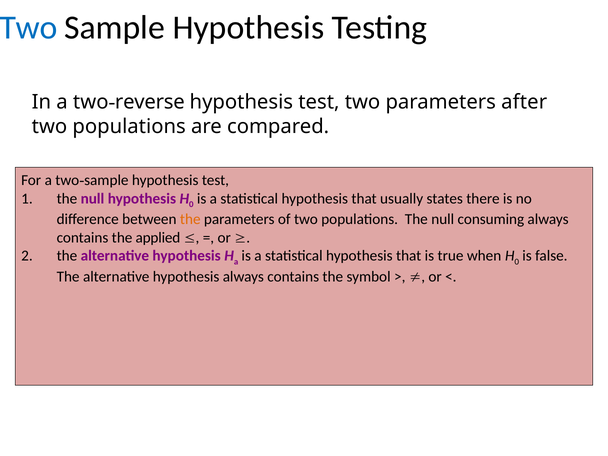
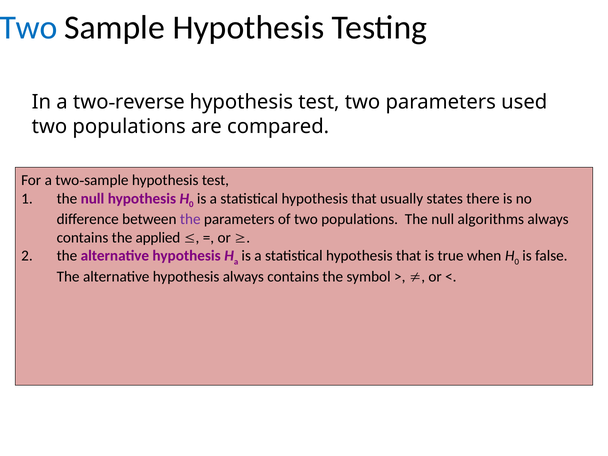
after: after -> used
the at (190, 219) colour: orange -> purple
consuming: consuming -> algorithms
